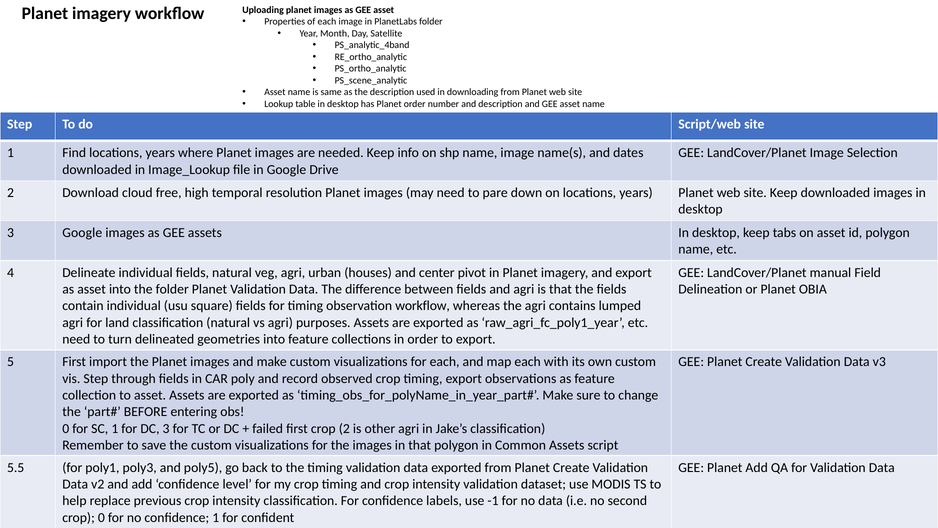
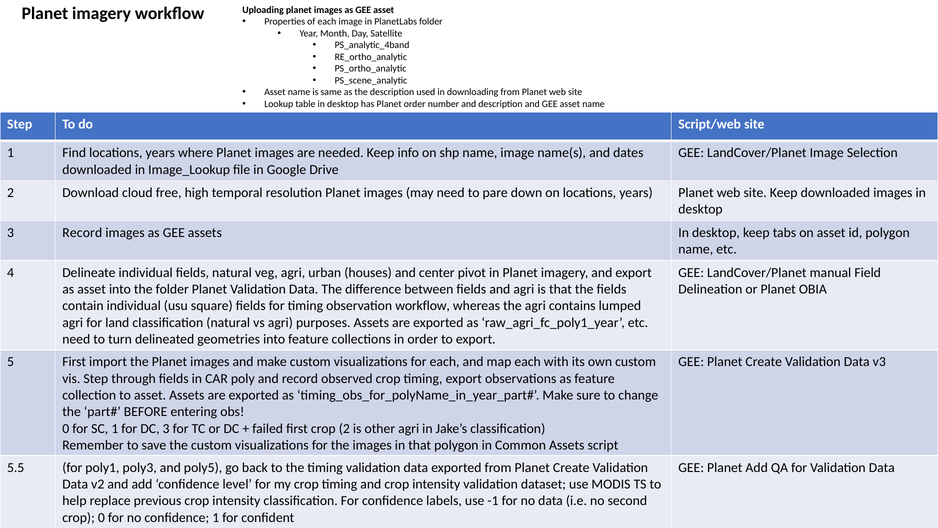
3 Google: Google -> Record
